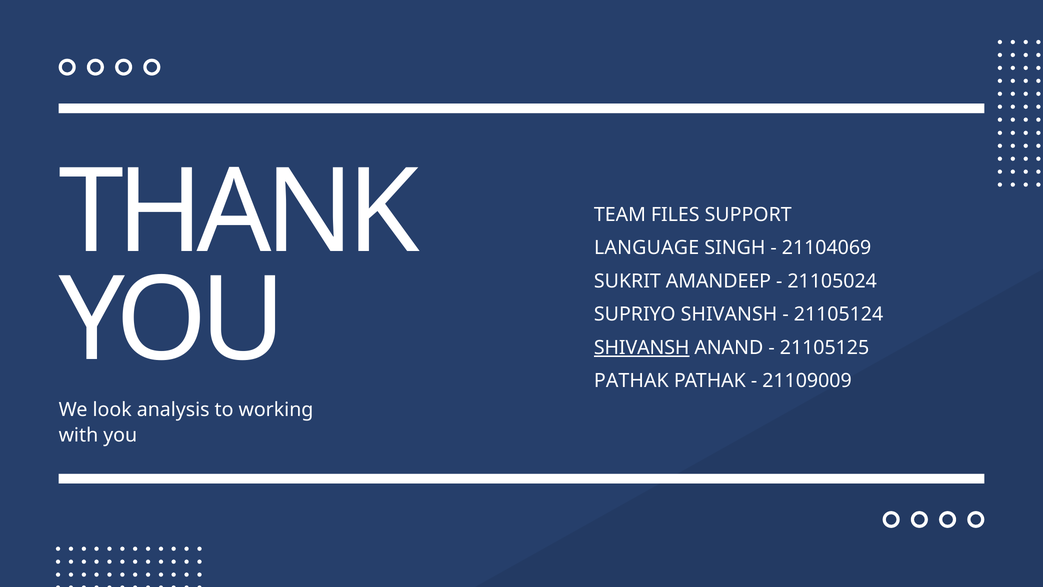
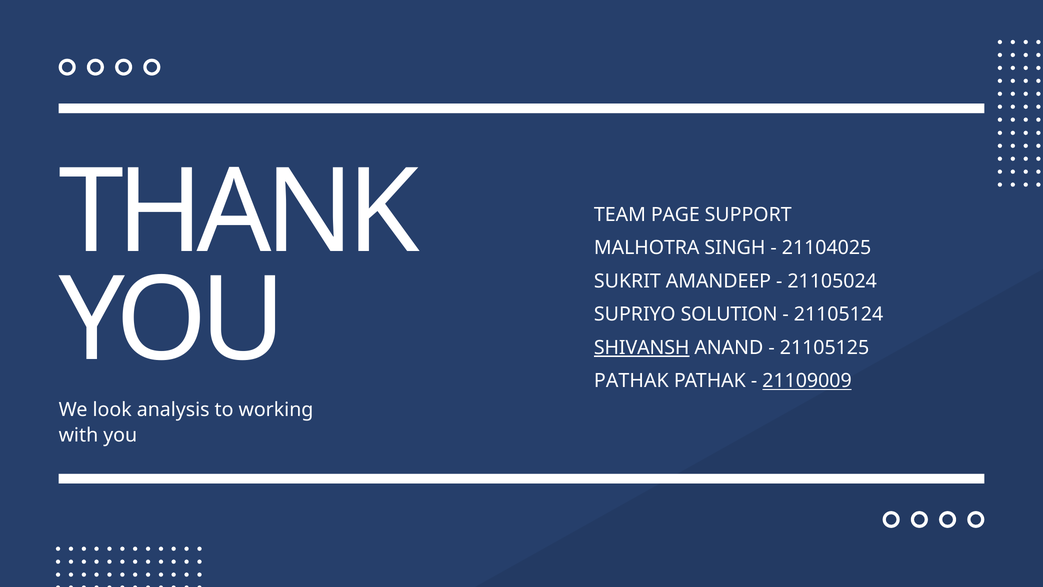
FILES: FILES -> PAGE
LANGUAGE: LANGUAGE -> MALHOTRA
21104069: 21104069 -> 21104025
SUPRIYO SHIVANSH: SHIVANSH -> SOLUTION
21109009 underline: none -> present
